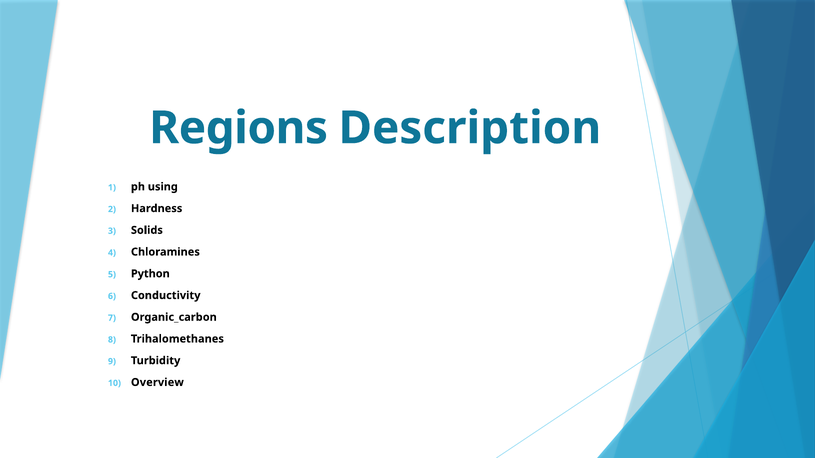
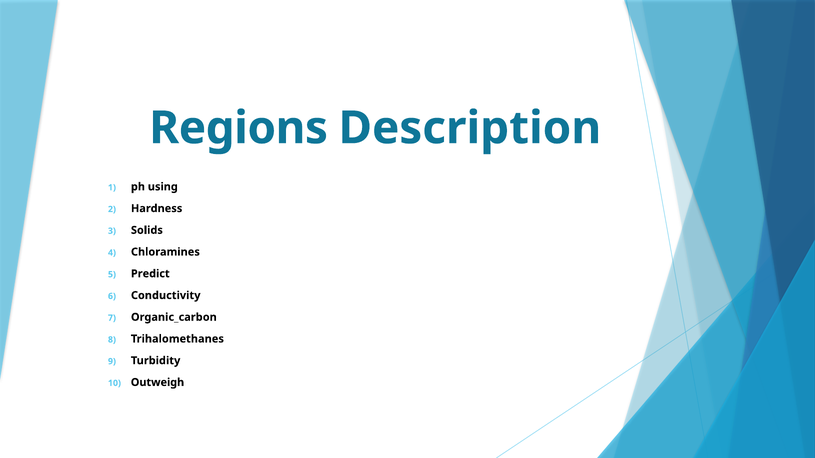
Python: Python -> Predict
Overview: Overview -> Outweigh
